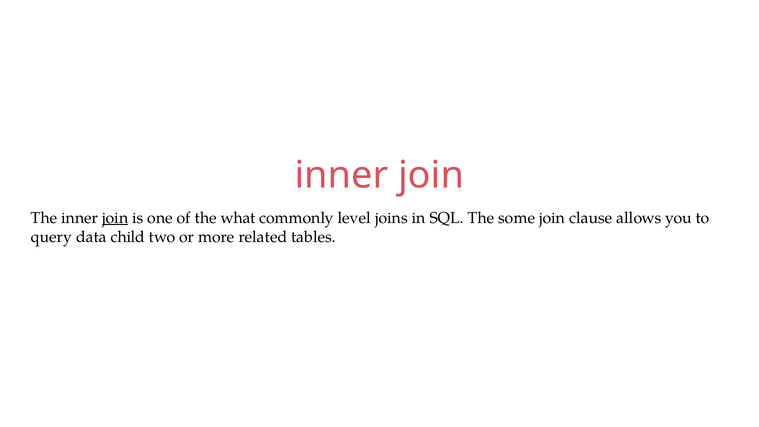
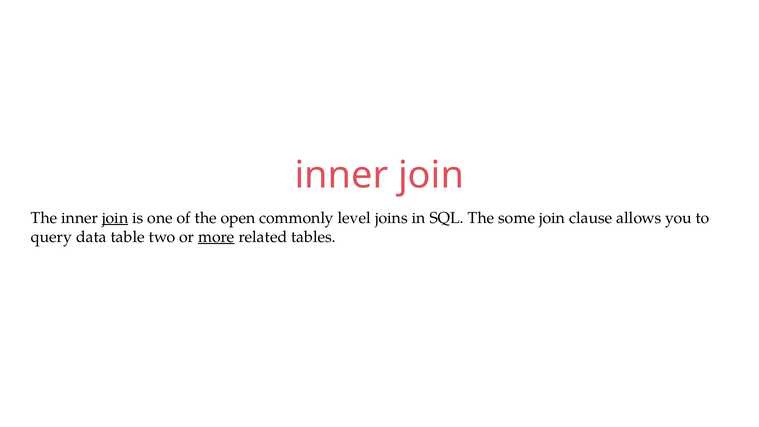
what: what -> open
child: child -> table
more underline: none -> present
